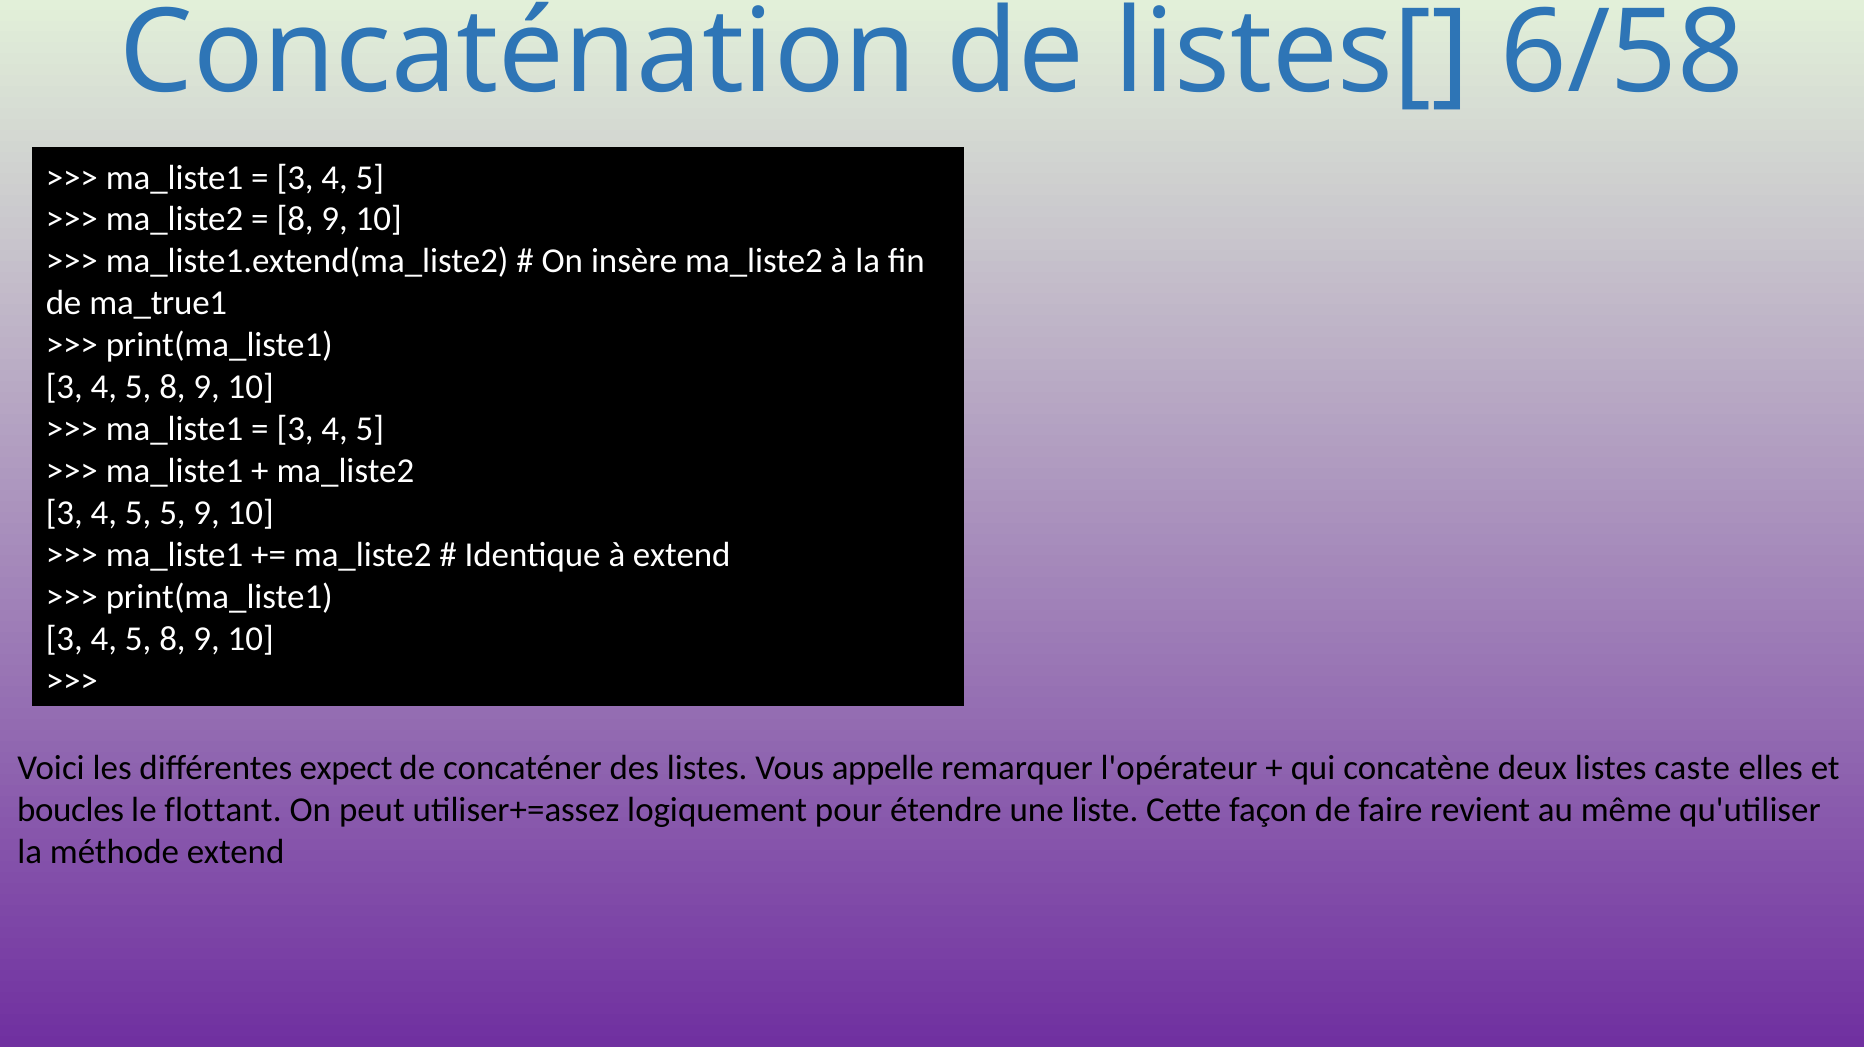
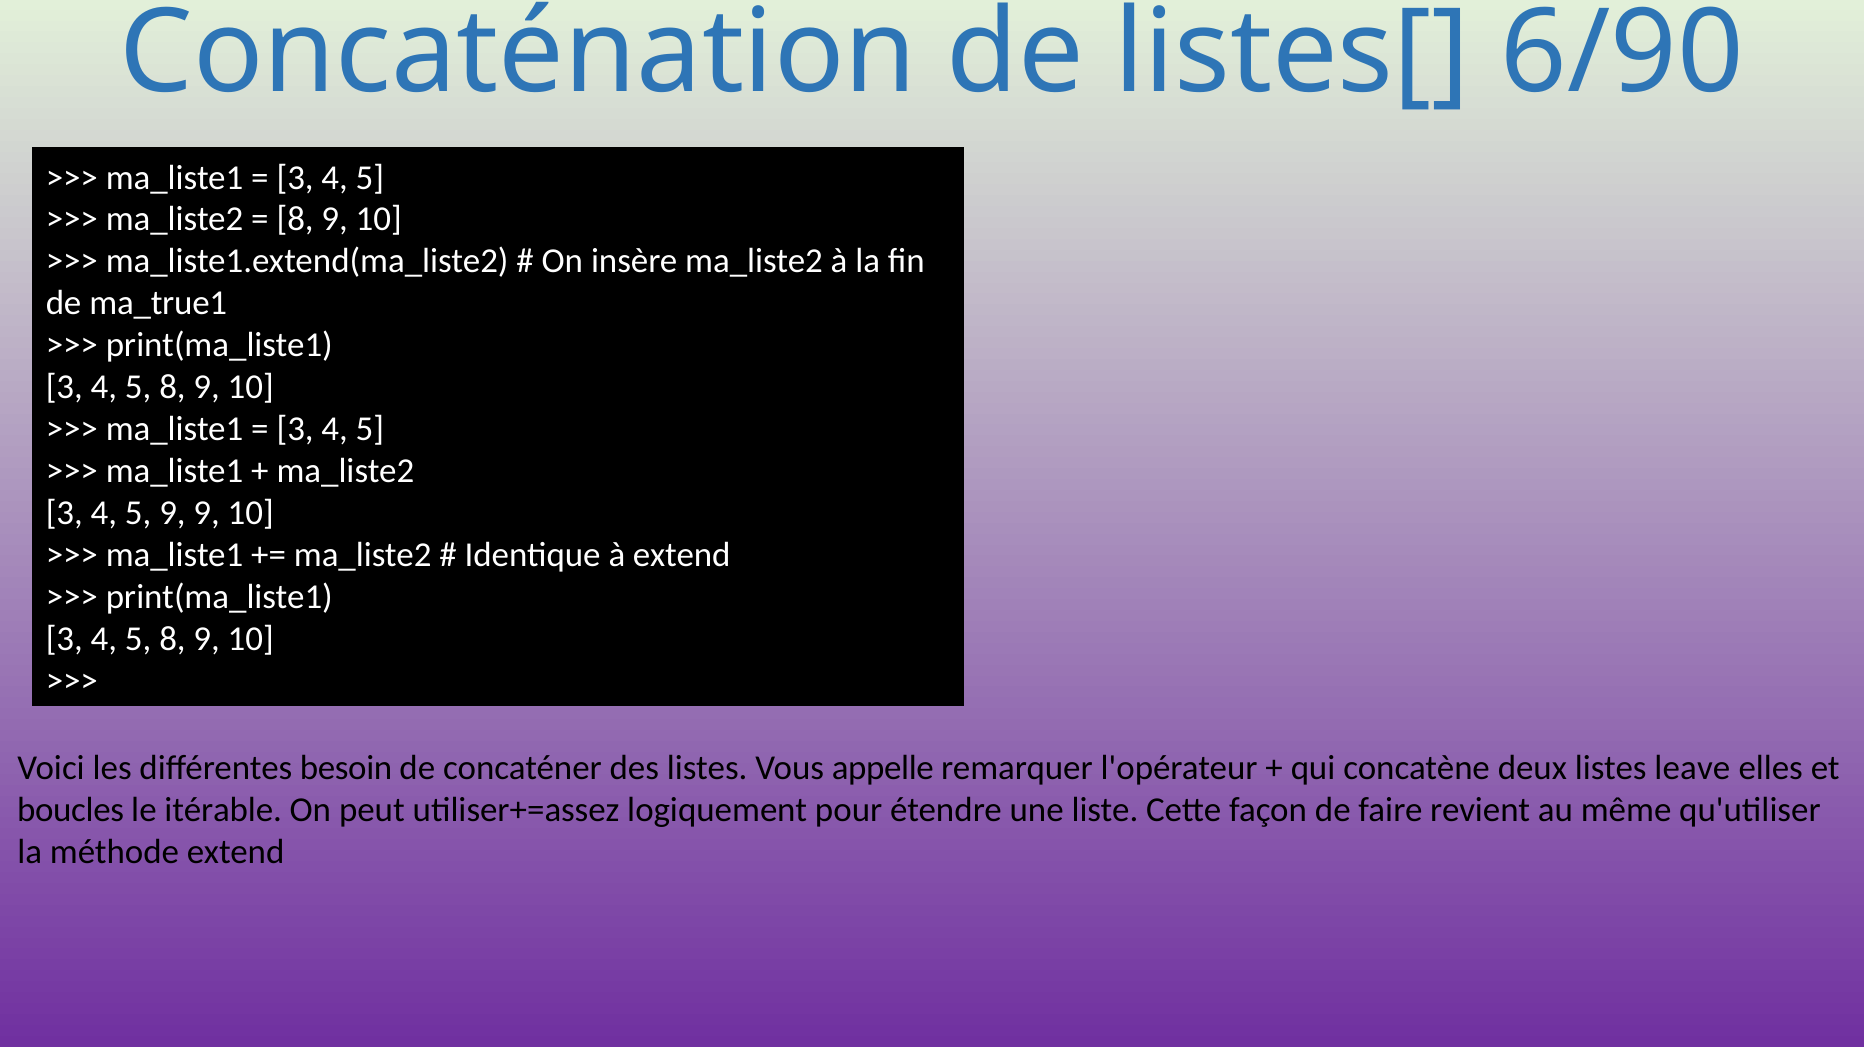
6/58: 6/58 -> 6/90
5 5: 5 -> 9
expect: expect -> besoin
caste: caste -> leave
flottant: flottant -> itérable
